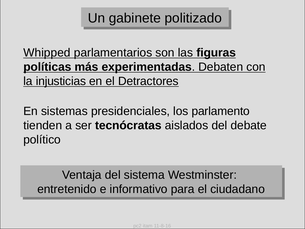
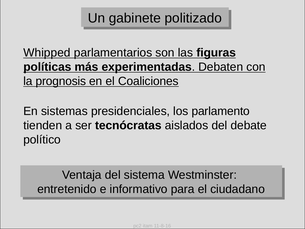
injusticias: injusticias -> prognosis
Detractores: Detractores -> Coaliciones
